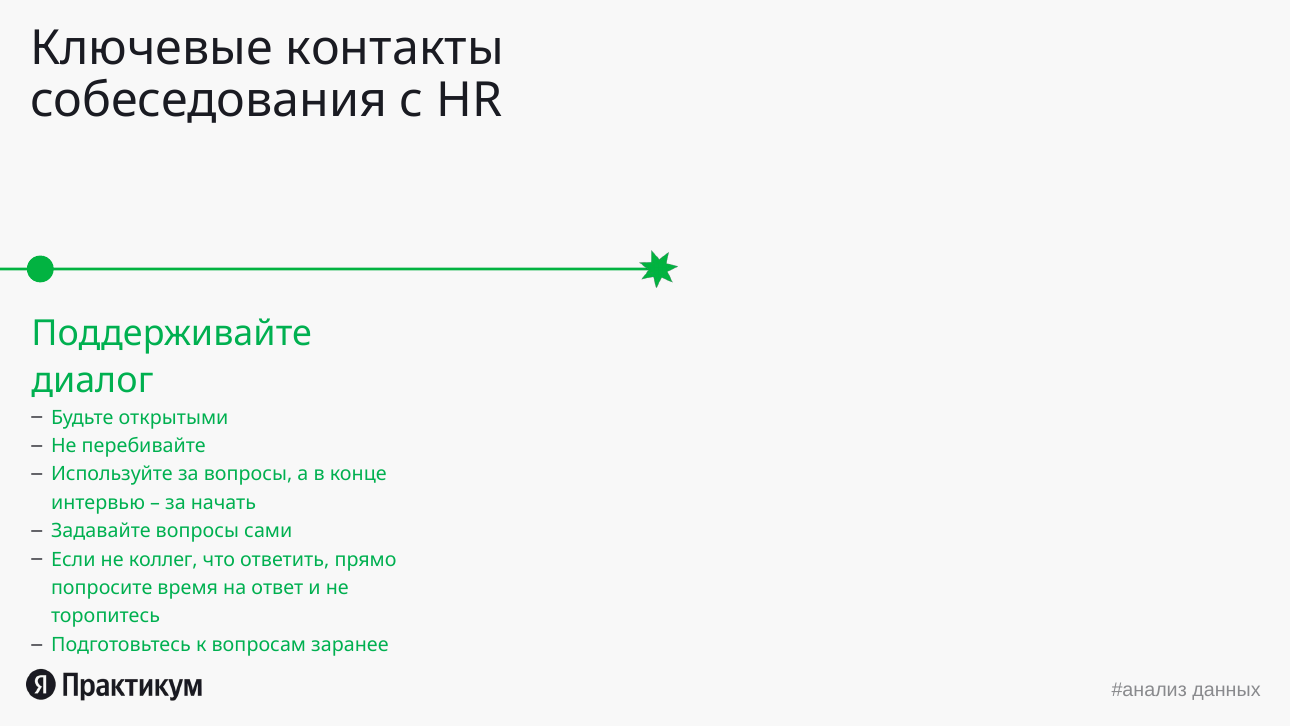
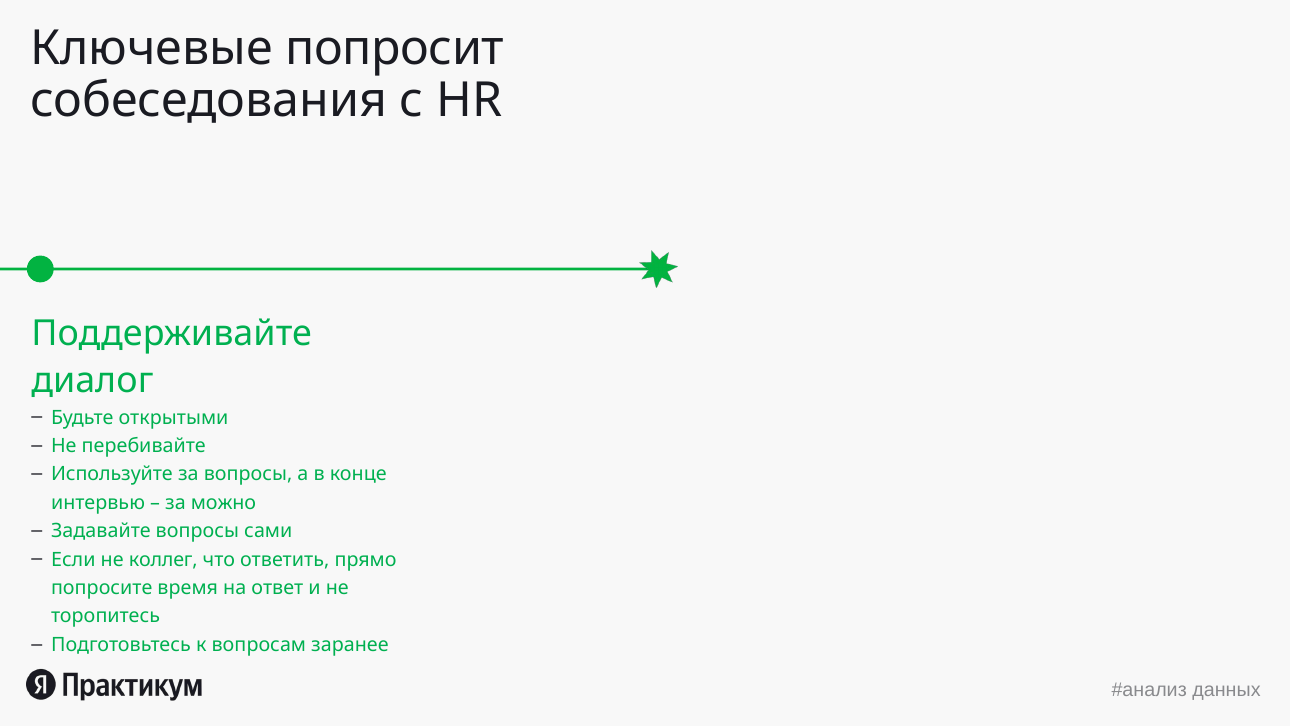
контакты: контакты -> попросит
начать: начать -> можно
